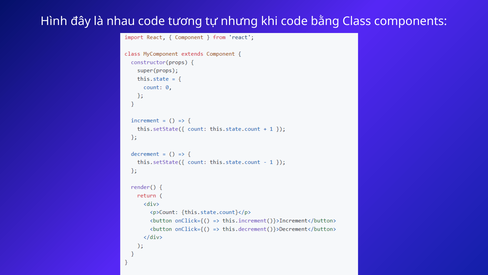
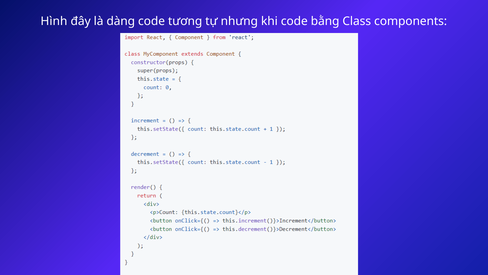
nhau: nhau -> dàng
